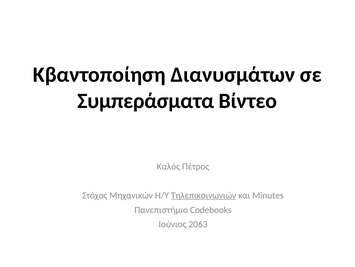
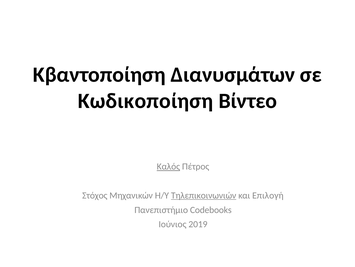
Συμπεράσματα: Συμπεράσματα -> Κωδικοποίηση
Καλός underline: none -> present
Minutes: Minutes -> Επιλογή
2063: 2063 -> 2019
